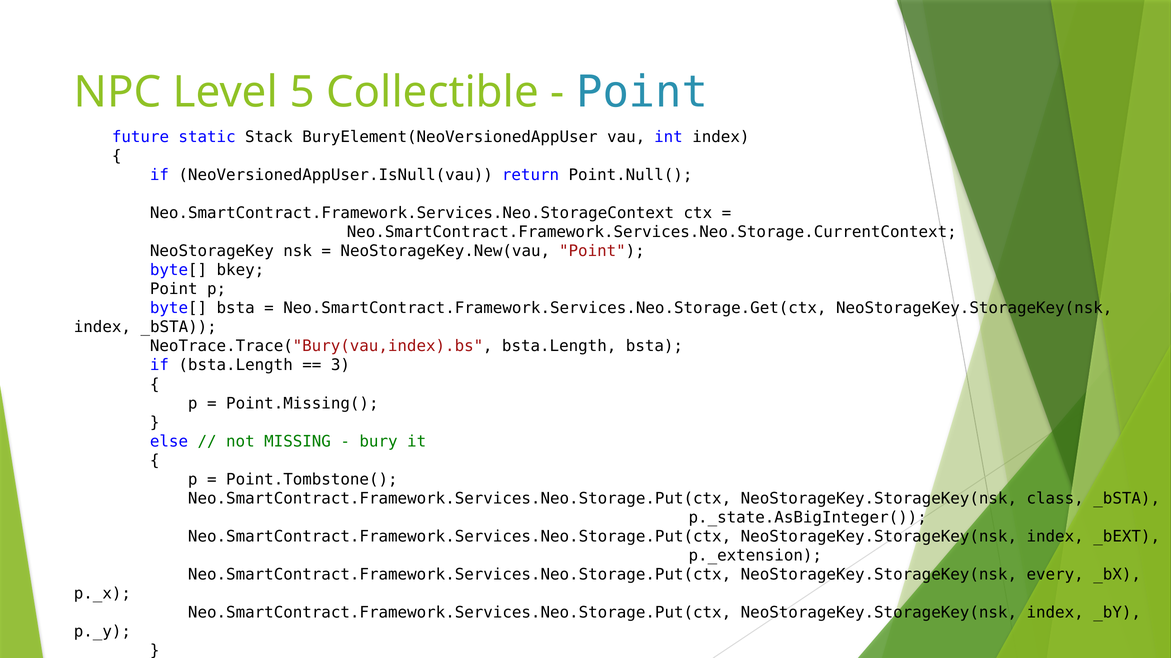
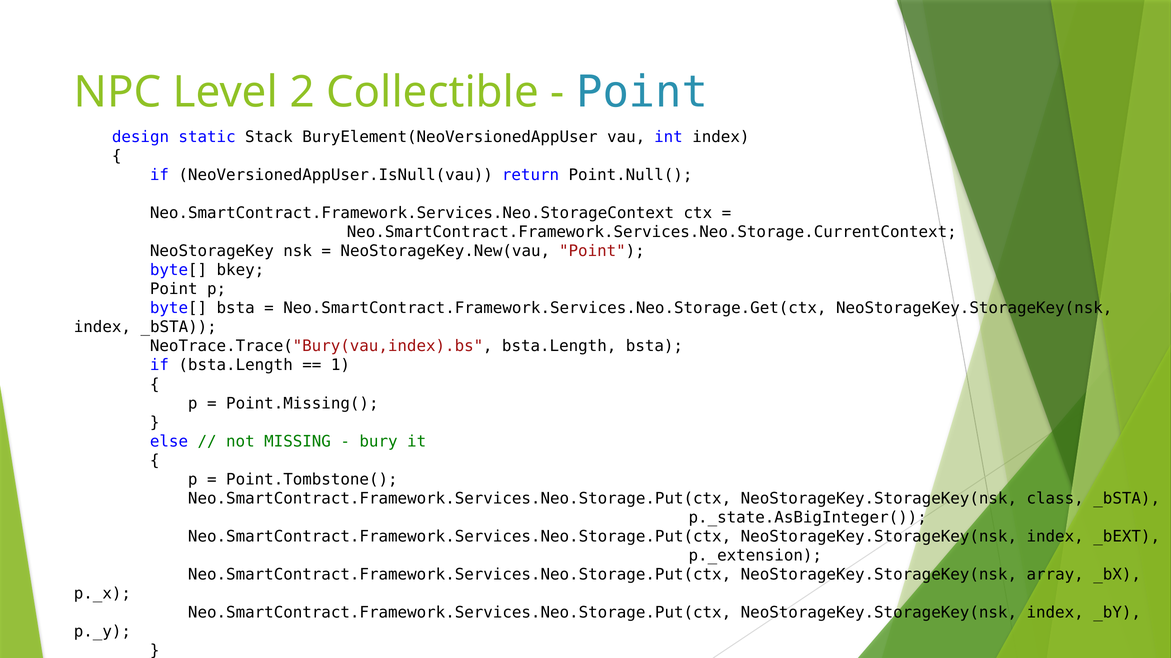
5: 5 -> 2
future: future -> design
3: 3 -> 1
every: every -> array
